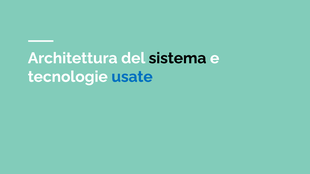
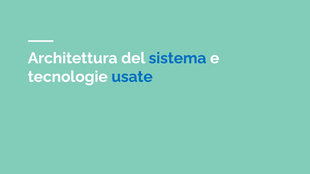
sistema colour: black -> blue
